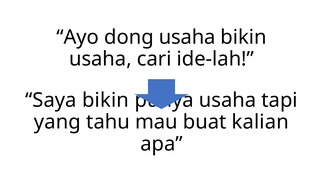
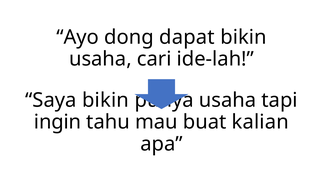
dong usaha: usaha -> dapat
yang: yang -> ingin
